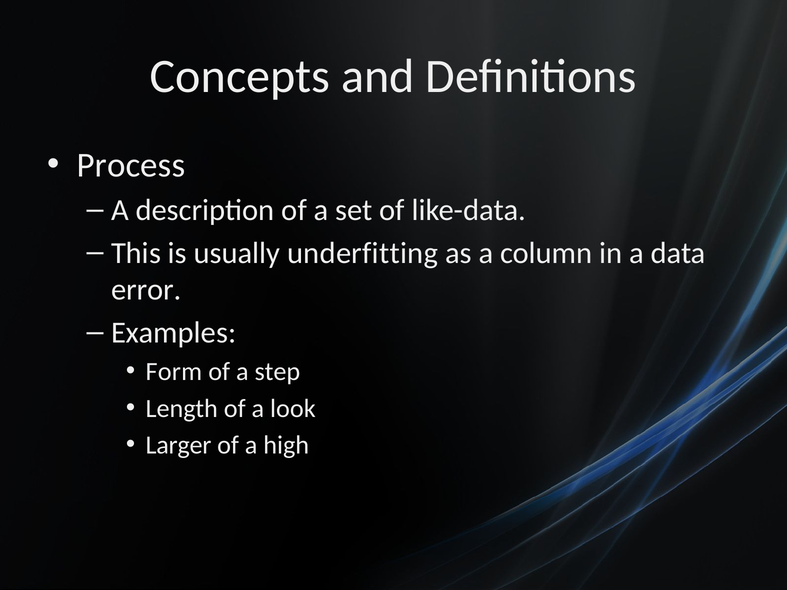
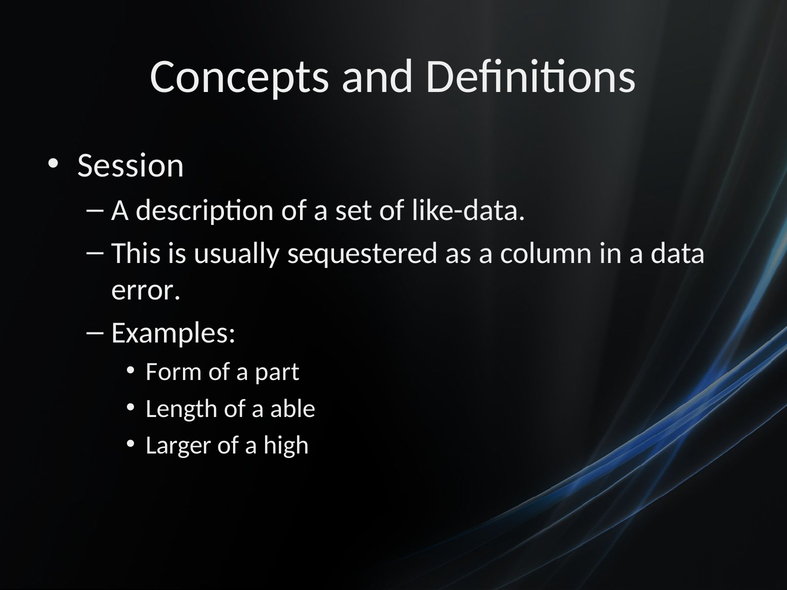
Process: Process -> Session
underfitting: underfitting -> sequestered
step: step -> part
look: look -> able
